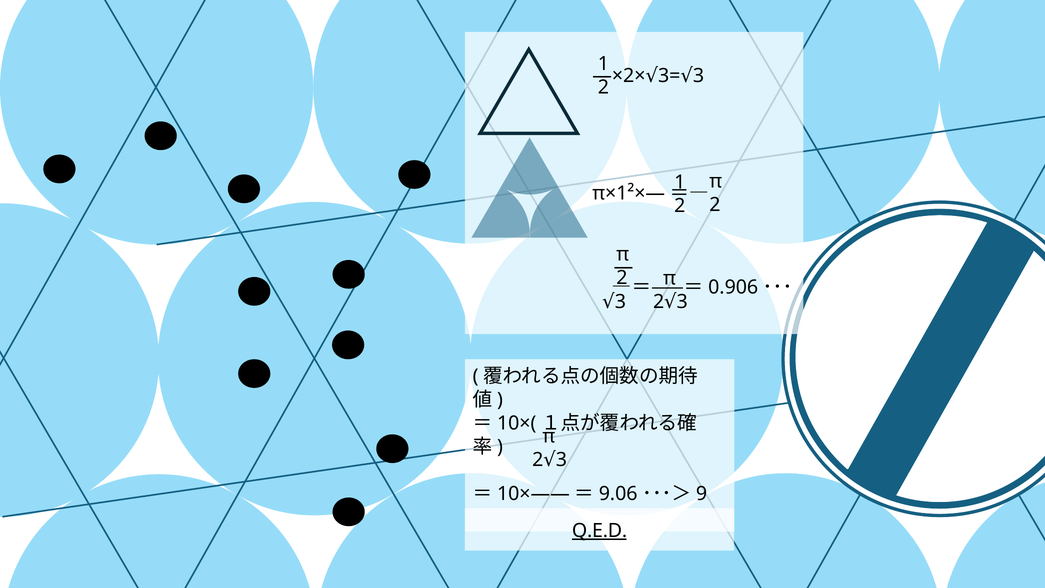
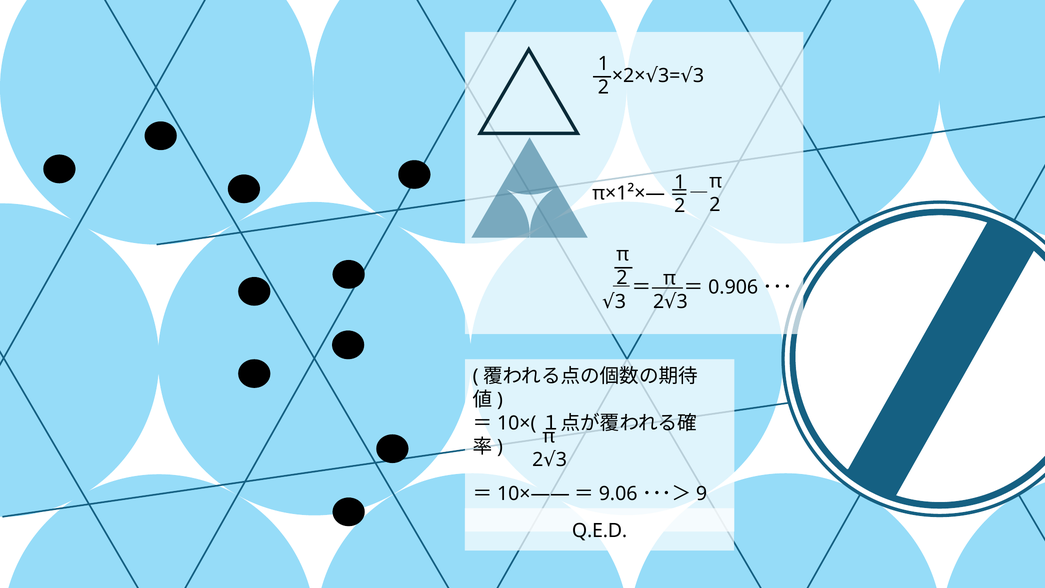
Q.E.D underline: present -> none
